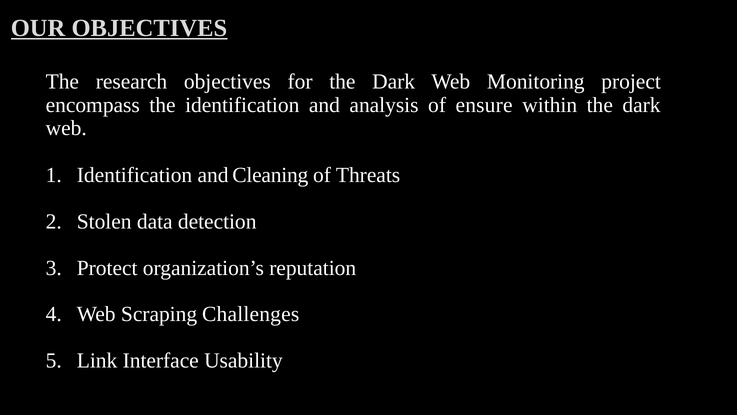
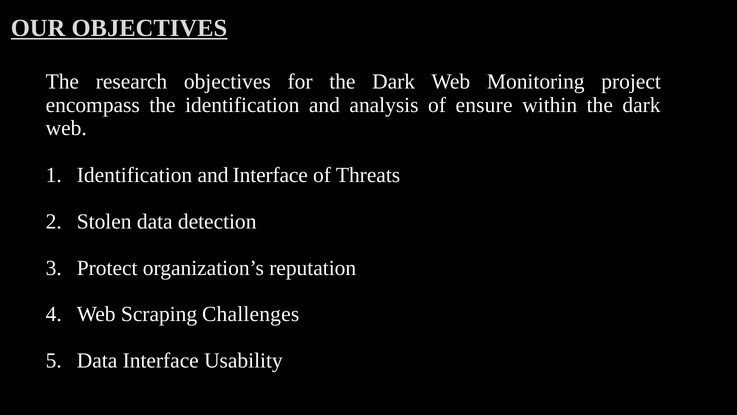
and Cleaning: Cleaning -> Interface
Link at (97, 360): Link -> Data
